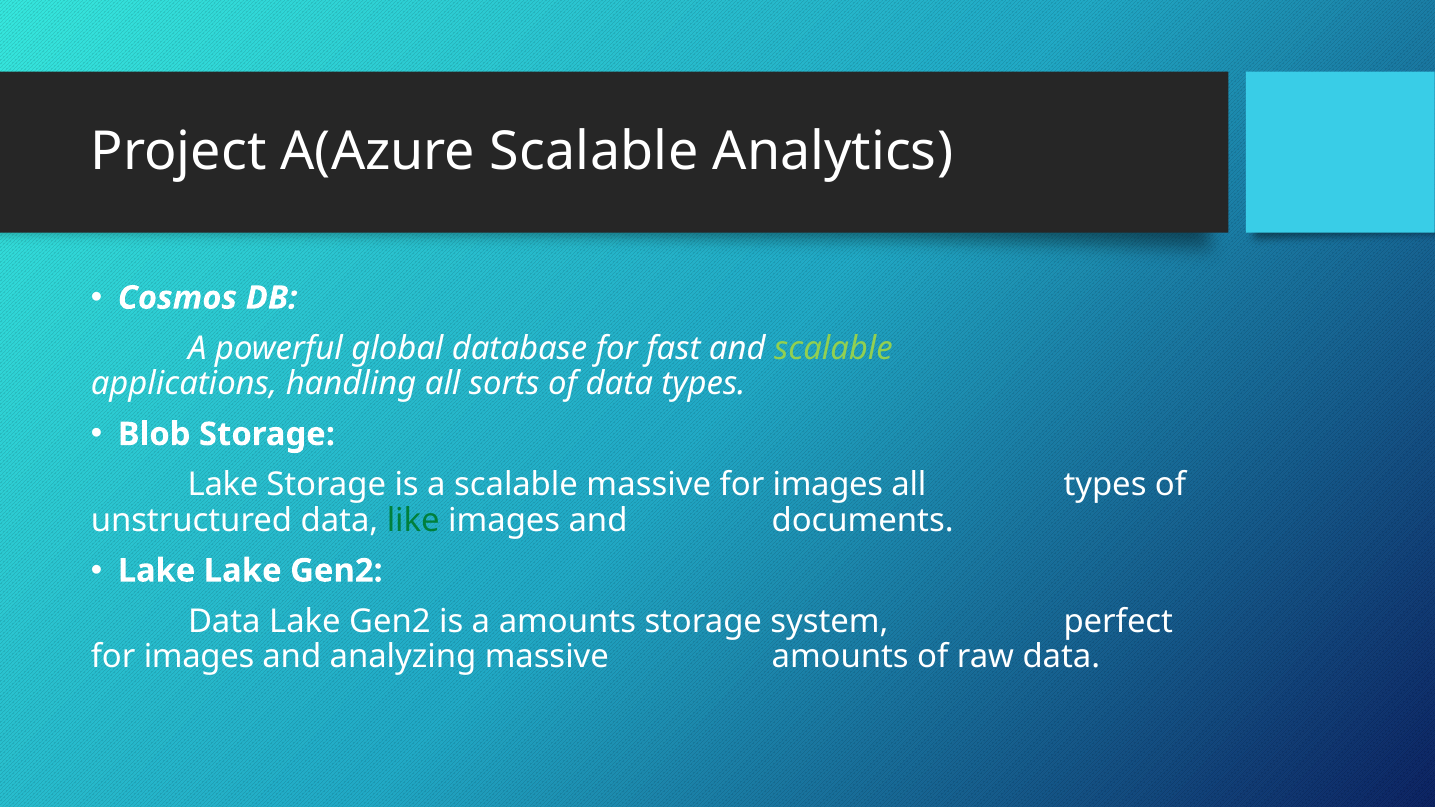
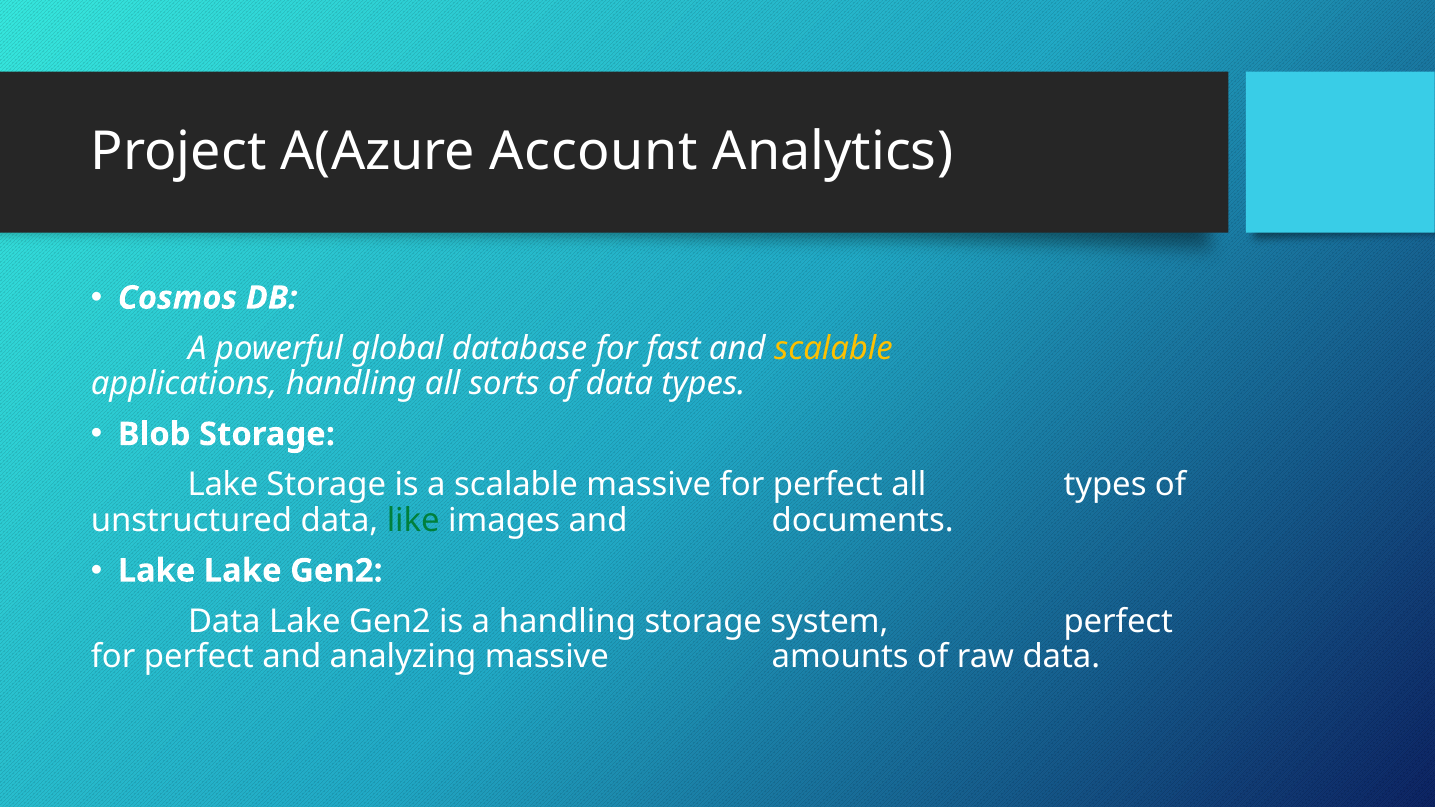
A(Azure Scalable: Scalable -> Account
scalable at (834, 348) colour: light green -> yellow
images at (828, 485): images -> perfect
a amounts: amounts -> handling
images at (199, 657): images -> perfect
